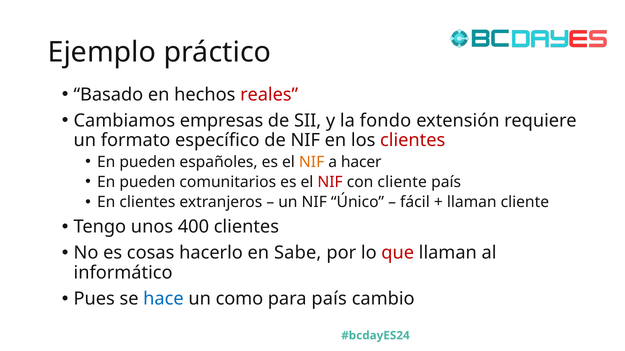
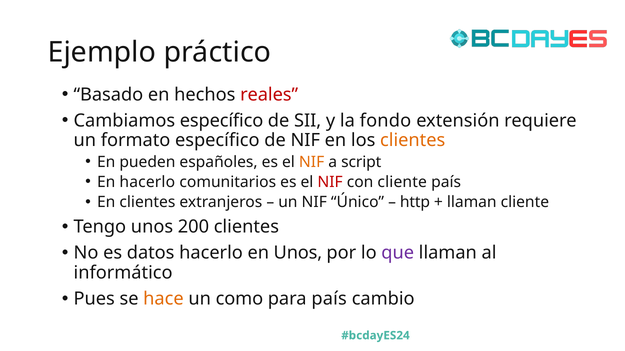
Cambiamos empresas: empresas -> específico
clientes at (413, 141) colour: red -> orange
hacer: hacer -> script
pueden at (147, 182): pueden -> hacerlo
fácil: fácil -> http
400: 400 -> 200
cosas: cosas -> datos
en Sabe: Sabe -> Unos
que colour: red -> purple
hace colour: blue -> orange
